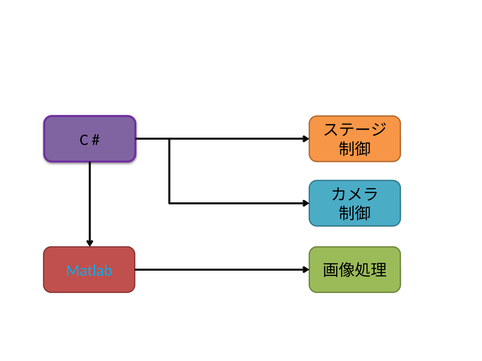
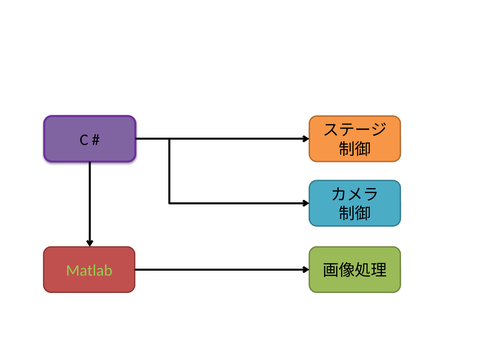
Matlab colour: light blue -> light green
